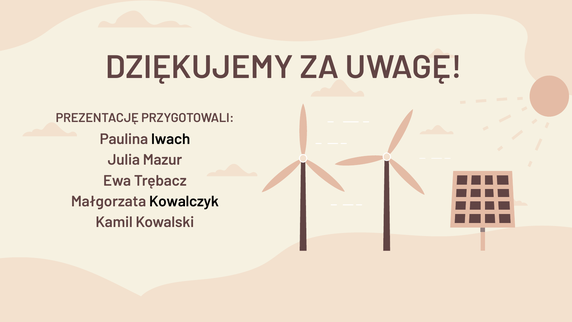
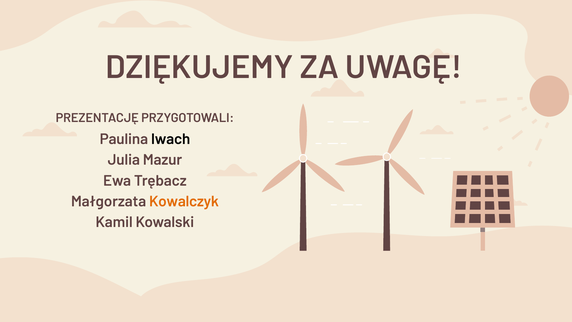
Kowalczyk colour: black -> orange
